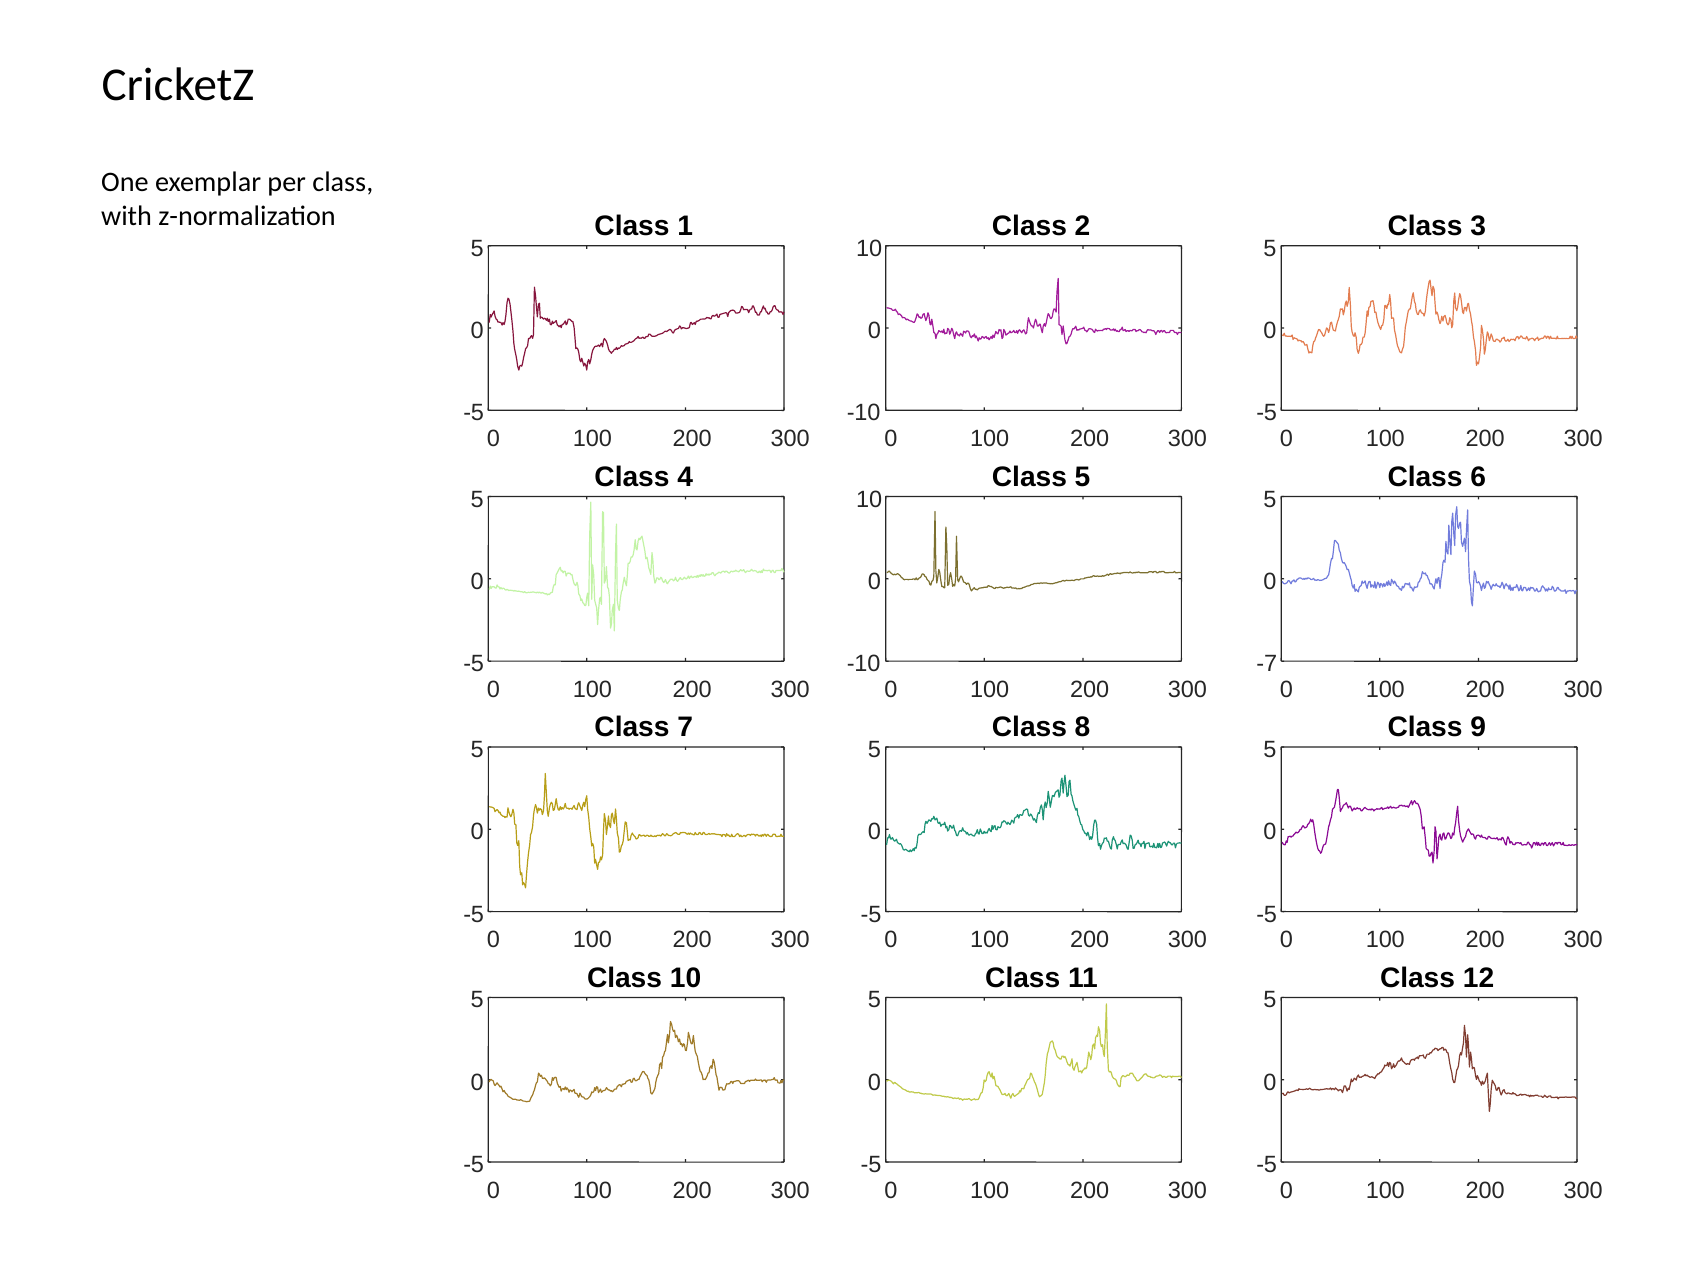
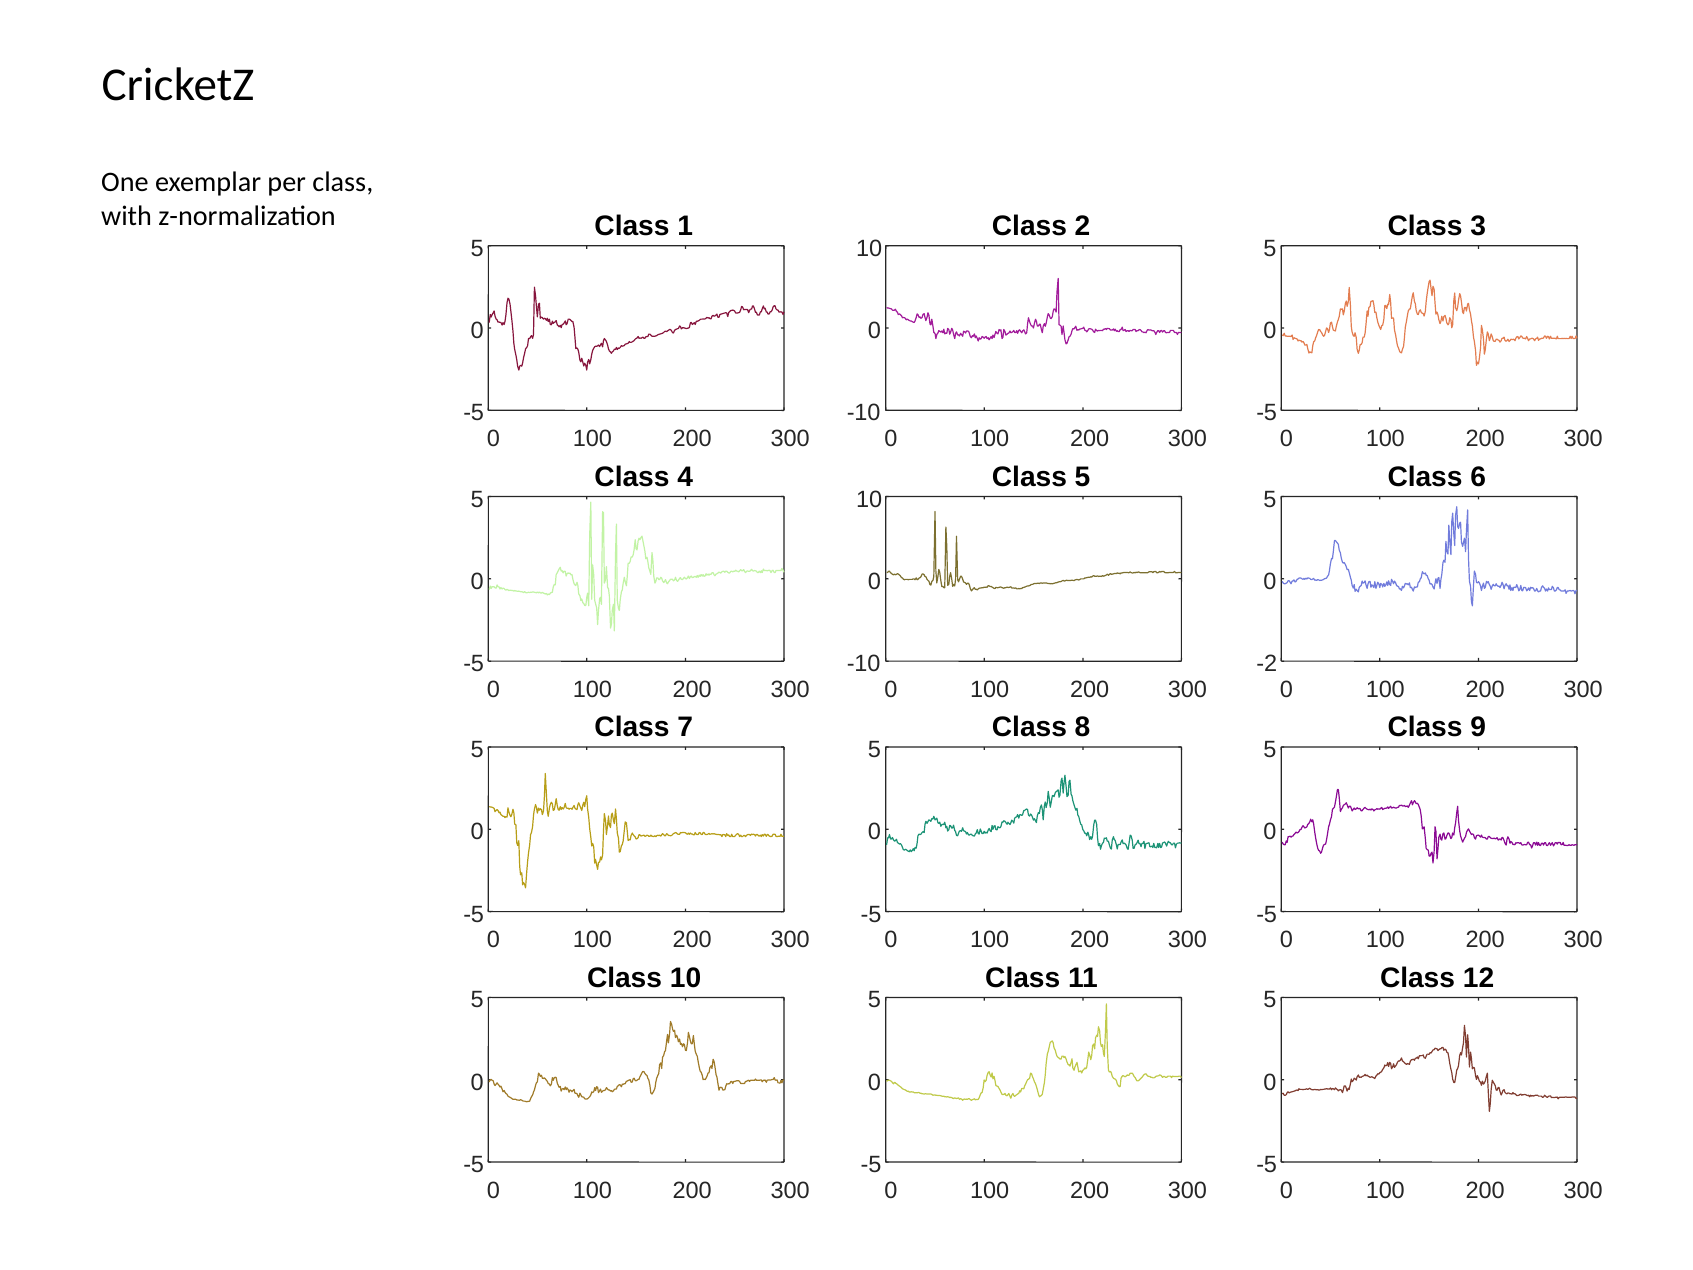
-7: -7 -> -2
